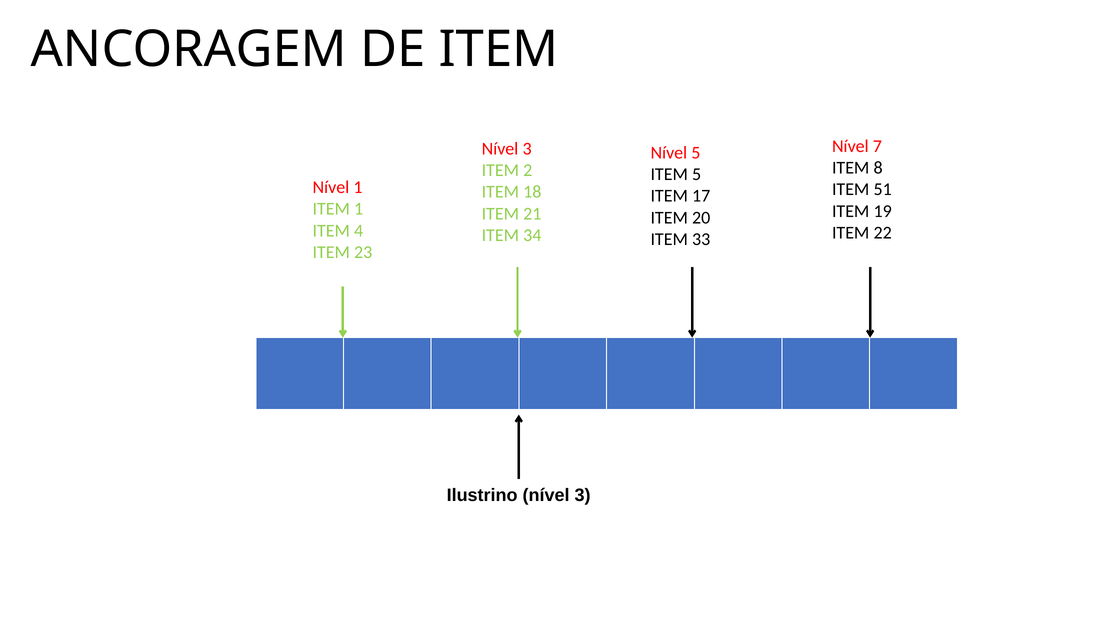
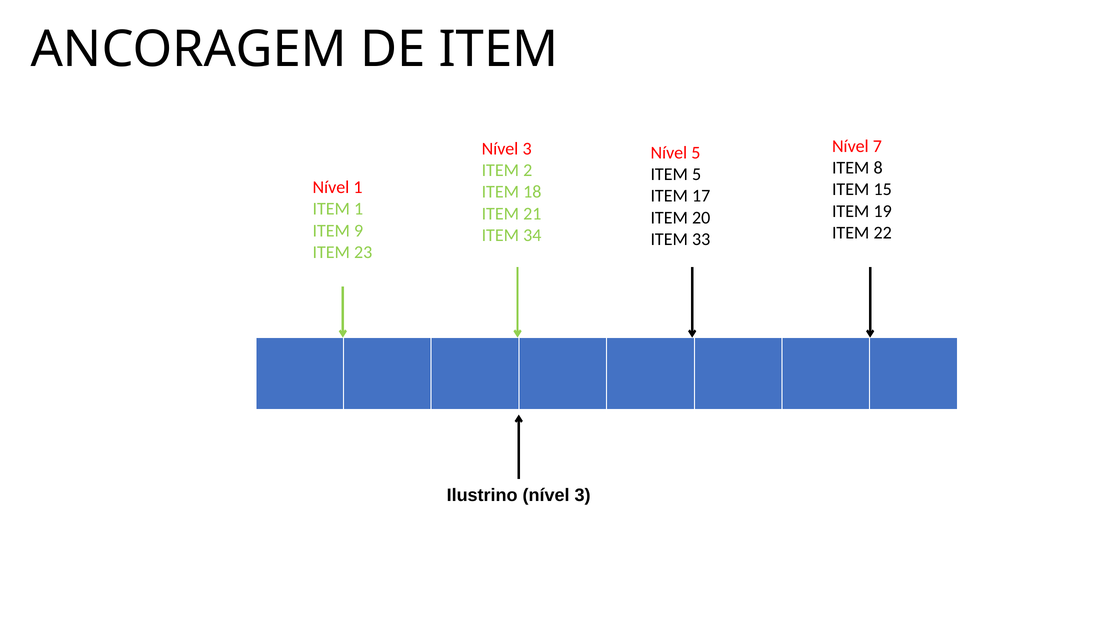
51: 51 -> 15
4: 4 -> 9
